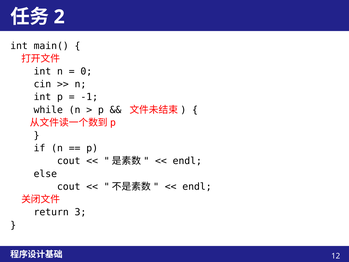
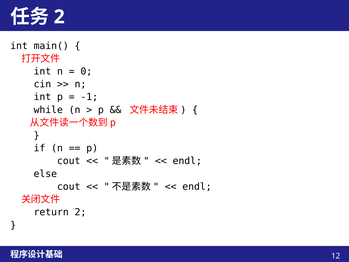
return 3: 3 -> 2
